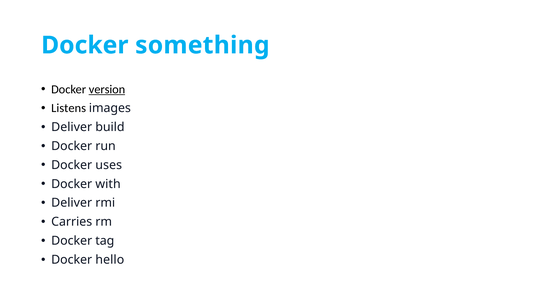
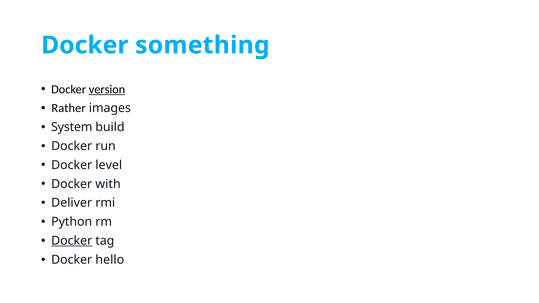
Listens: Listens -> Rather
Deliver at (72, 127): Deliver -> System
uses: uses -> level
Carries: Carries -> Python
Docker at (72, 241) underline: none -> present
